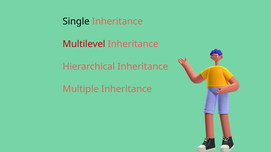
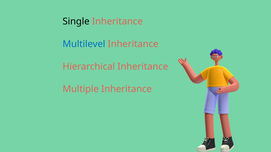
Multilevel colour: red -> blue
